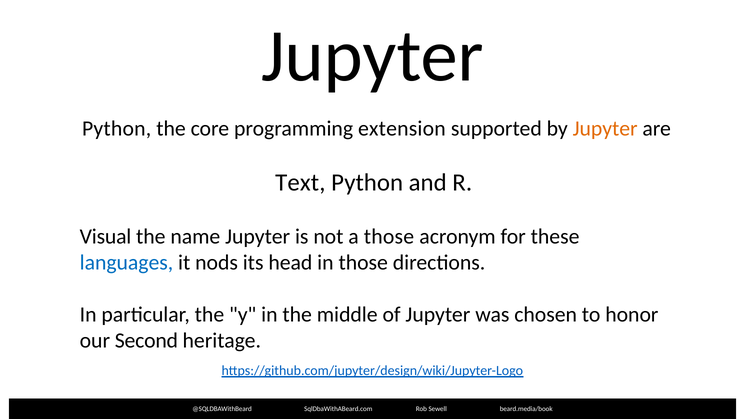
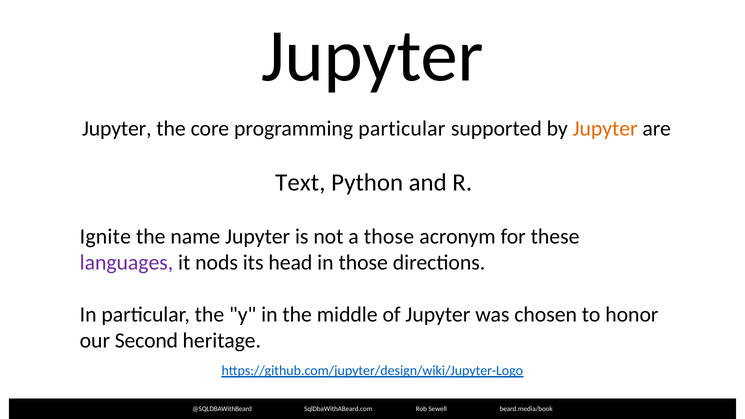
Python at (117, 128): Python -> Jupyter
programming extension: extension -> particular
Visual: Visual -> Ignite
languages colour: blue -> purple
